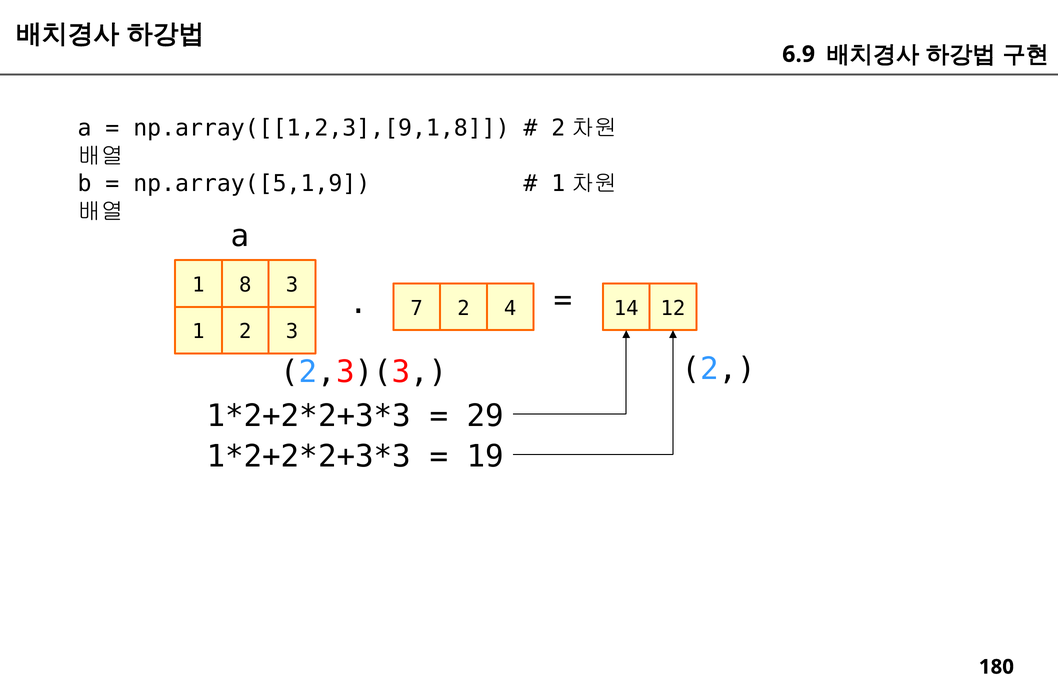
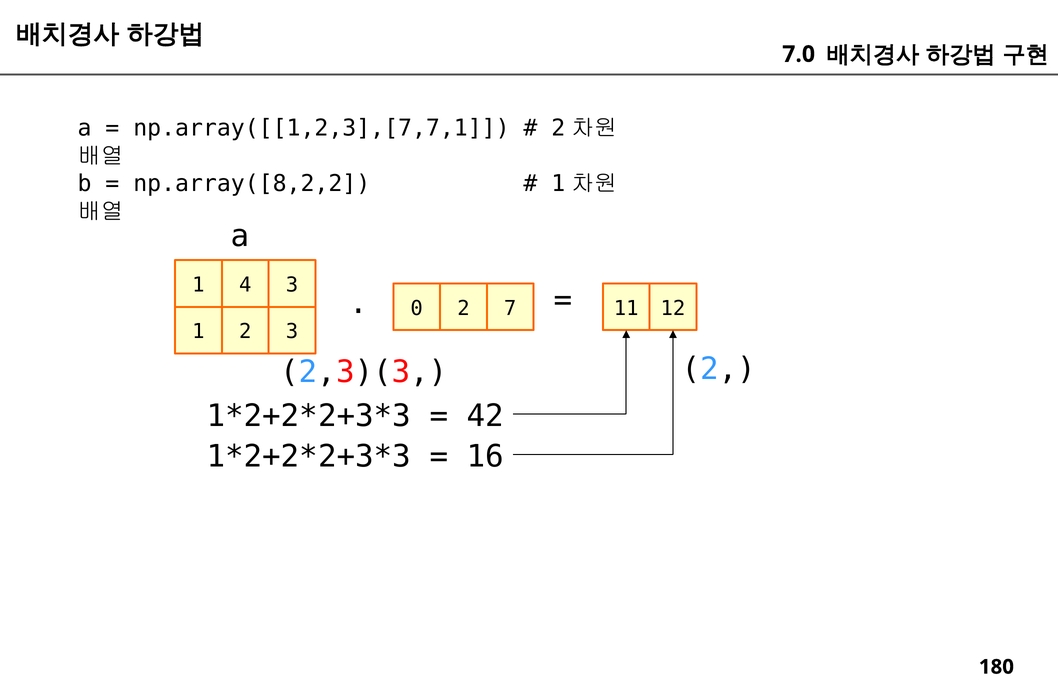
6.9: 6.9 -> 7.0
np.array([[1,2,3],[9,1,8: np.array([[1,2,3],[9,1,8 -> np.array([[1,2,3],[7,7,1
np.array([5,1,9: np.array([5,1,9 -> np.array([8,2,2
8: 8 -> 4
7: 7 -> 0
4: 4 -> 7
14: 14 -> 11
29: 29 -> 42
19: 19 -> 16
